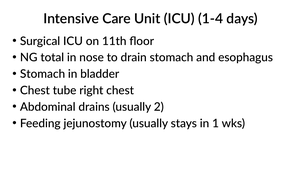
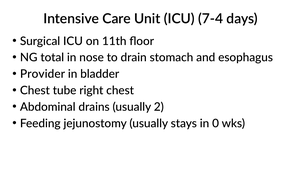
1-4: 1-4 -> 7-4
Stomach at (43, 74): Stomach -> Provider
1: 1 -> 0
